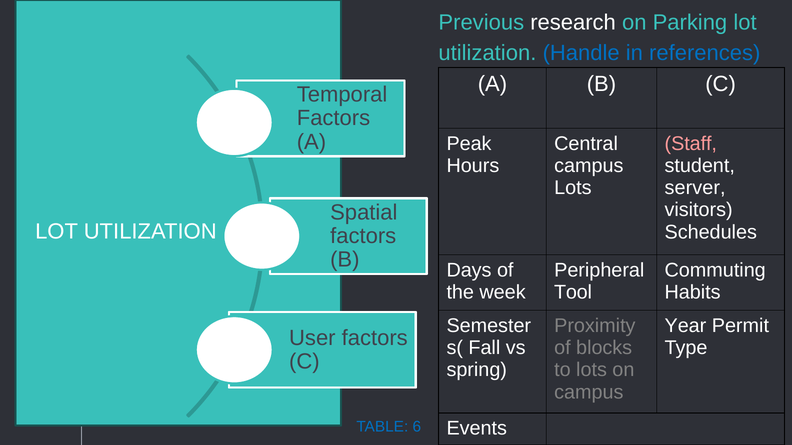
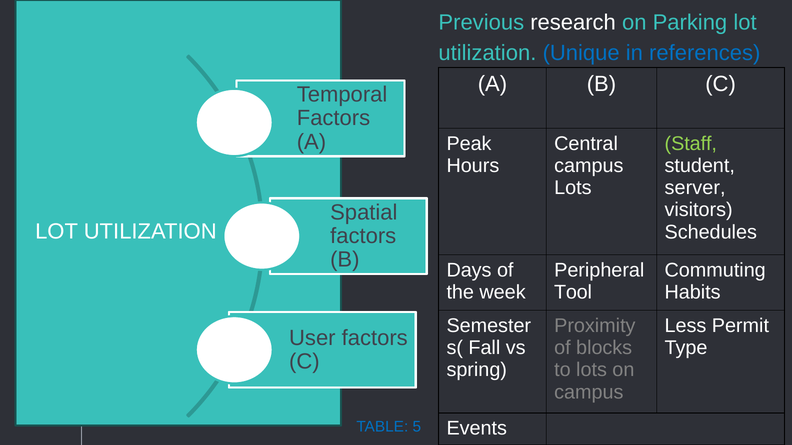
Handle: Handle -> Unique
Staff colour: pink -> light green
Year: Year -> Less
6: 6 -> 5
